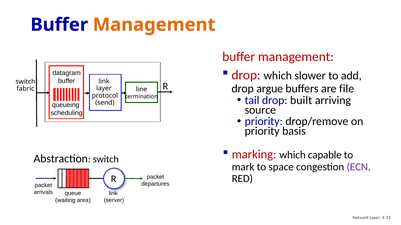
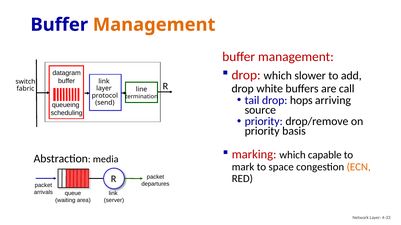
argue: argue -> white
file: file -> call
built: built -> hops
switch at (106, 160): switch -> media
ECN colour: purple -> orange
